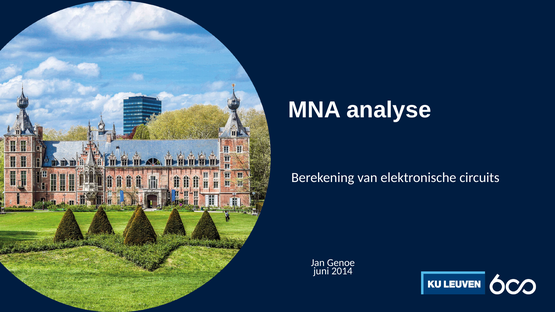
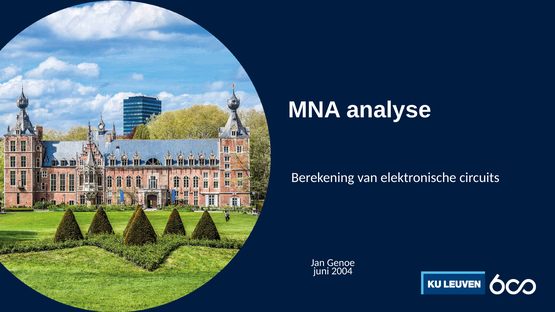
2014: 2014 -> 2004
